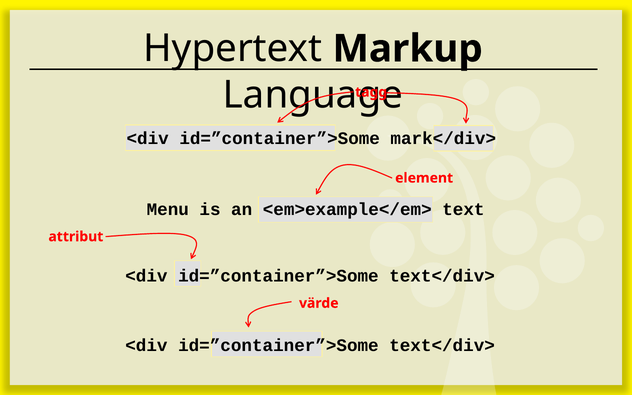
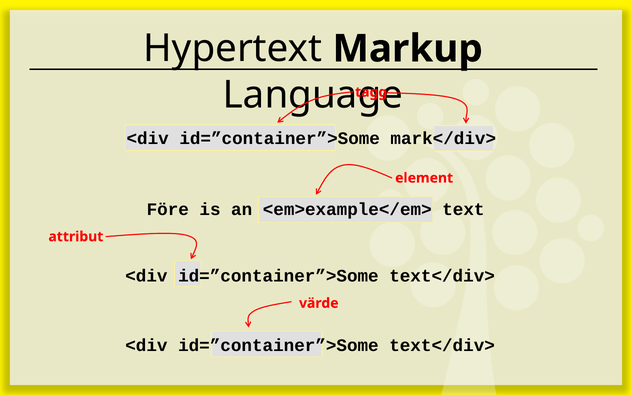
Menu: Menu -> Före
